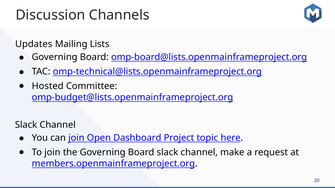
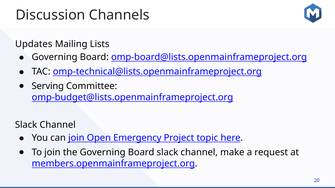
Hosted: Hosted -> Serving
Dashboard: Dashboard -> Emergency
